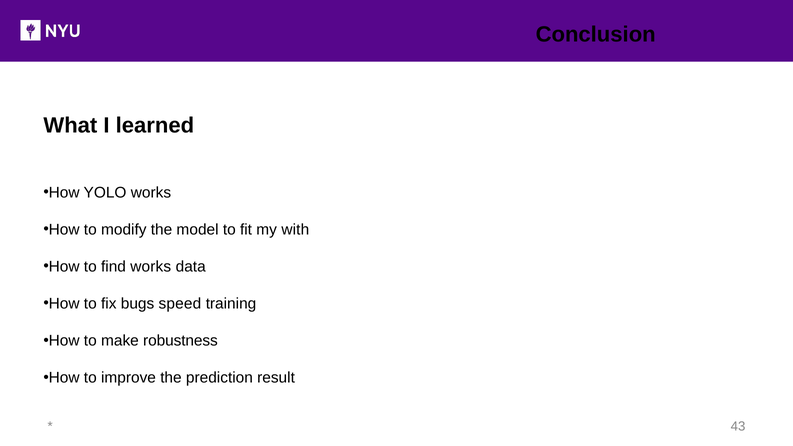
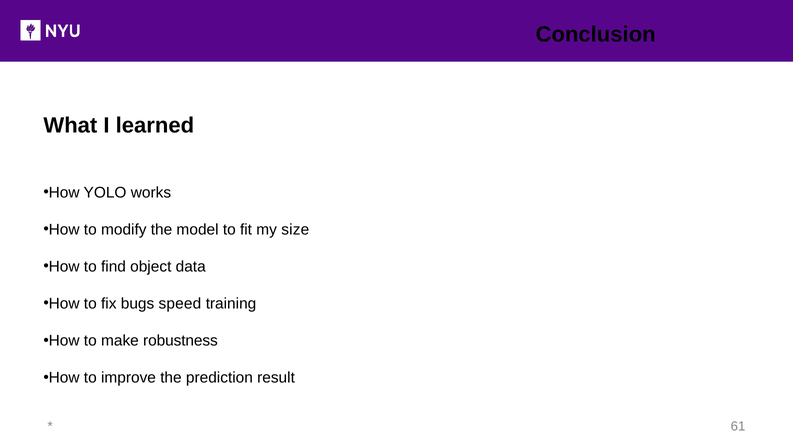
with: with -> size
find works: works -> object
43: 43 -> 61
